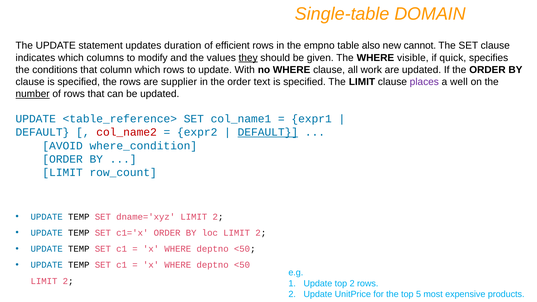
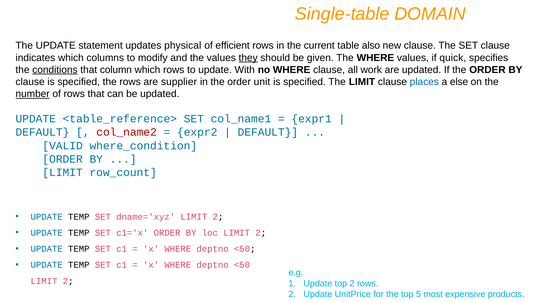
duration: duration -> physical
empno: empno -> current
new cannot: cannot -> clause
WHERE visible: visible -> values
conditions underline: none -> present
text: text -> unit
places colour: purple -> blue
well: well -> else
DEFAULT at (268, 132) underline: present -> none
AVOID: AVOID -> VALID
